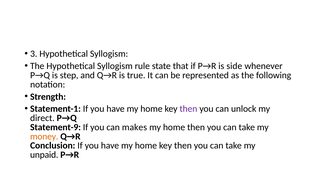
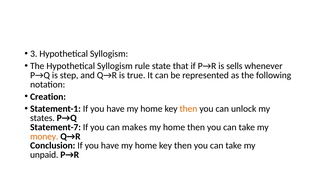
side: side -> sells
Strength: Strength -> Creation
then at (188, 109) colour: purple -> orange
direct: direct -> states
Statement-9: Statement-9 -> Statement-7
